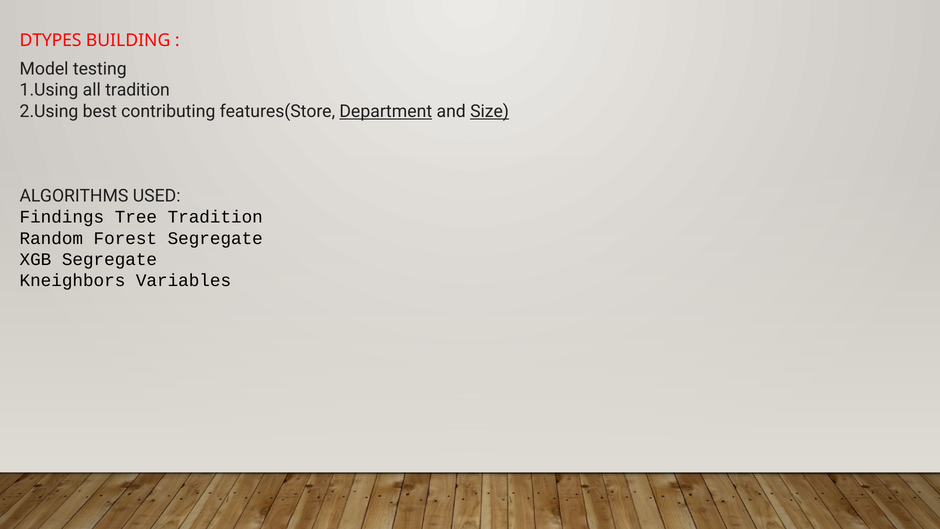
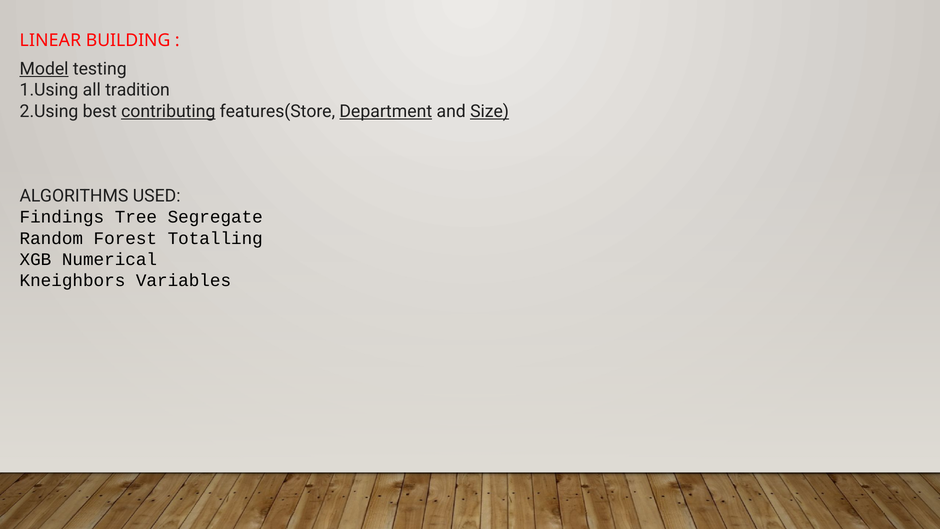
DTYPES: DTYPES -> LINEAR
Model underline: none -> present
contributing underline: none -> present
Tree Tradition: Tradition -> Segregate
Forest Segregate: Segregate -> Totalling
XGB Segregate: Segregate -> Numerical
